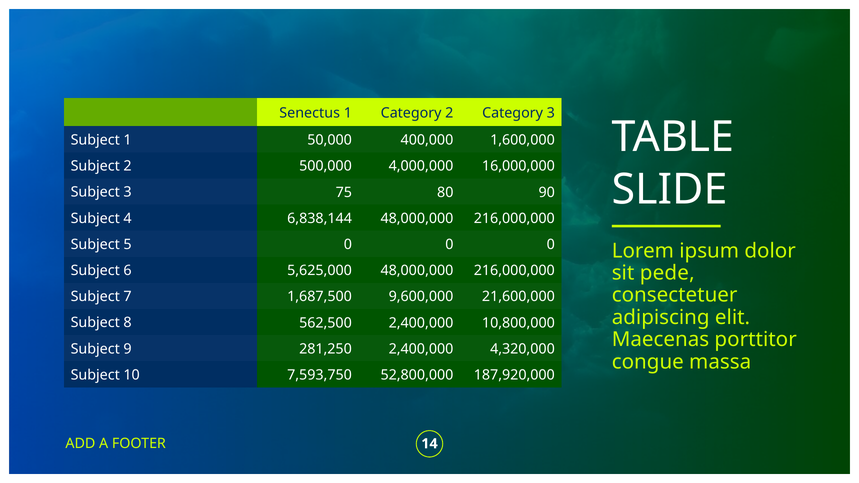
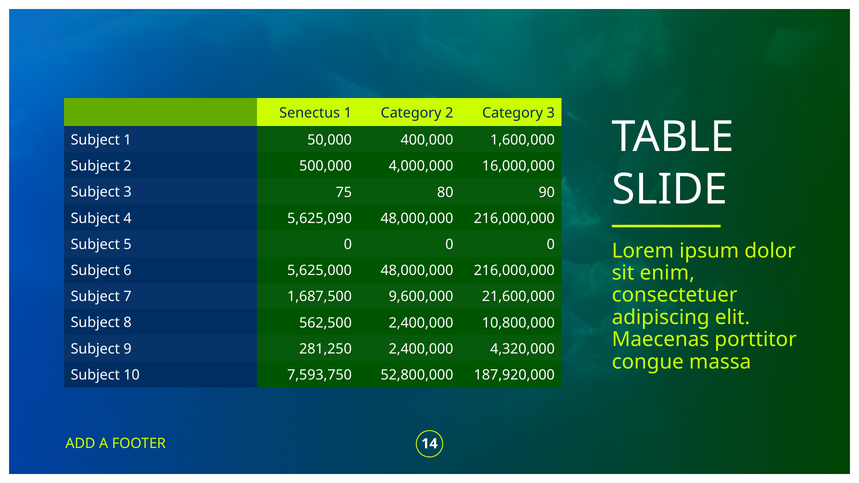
6,838,144: 6,838,144 -> 5,625,090
pede: pede -> enim
